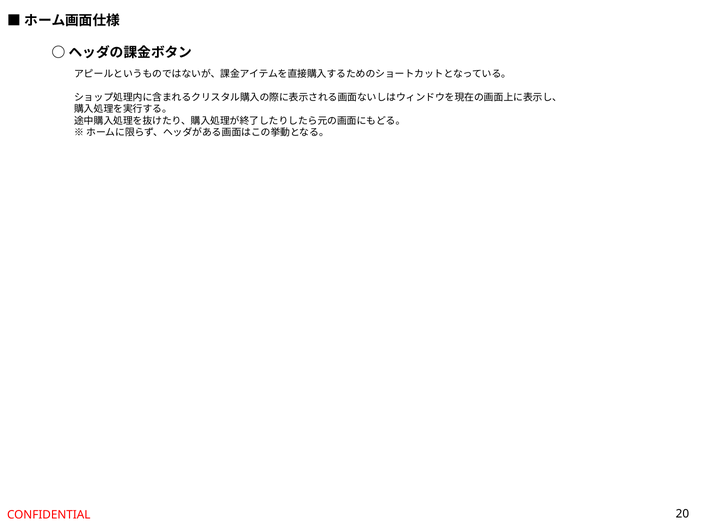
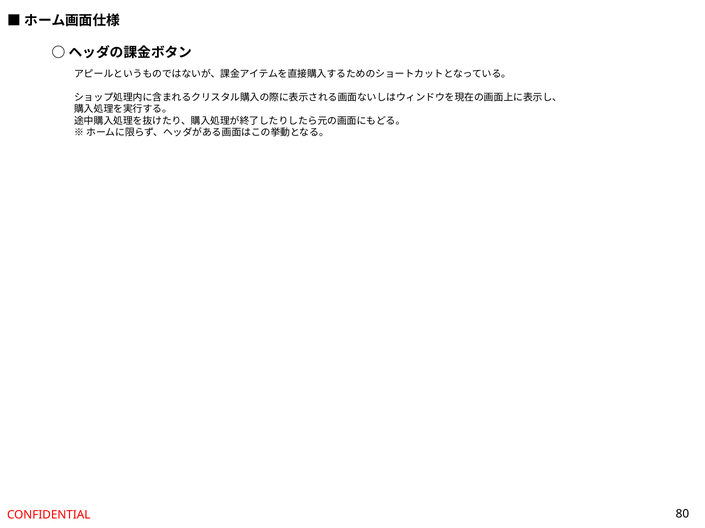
20: 20 -> 80
